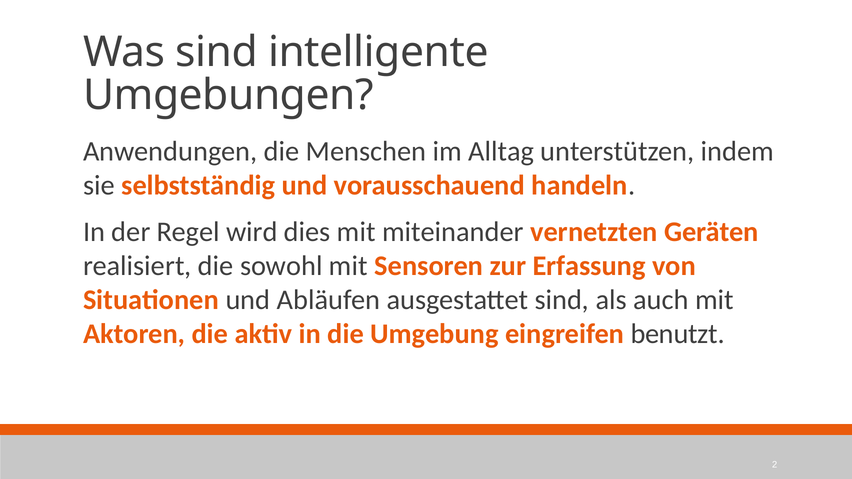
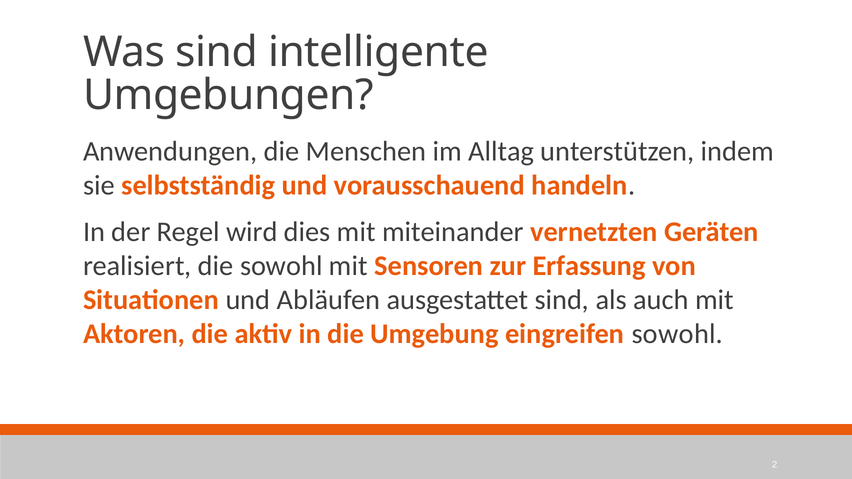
eingreifen benutzt: benutzt -> sowohl
